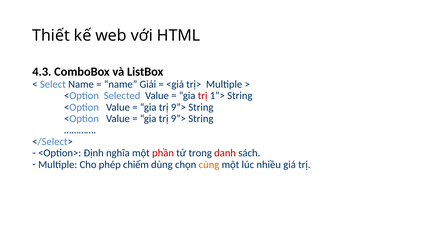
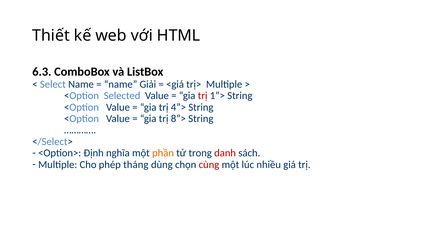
4.3: 4.3 -> 6.3
9”> at (178, 107): 9”> -> 4”>
9”> at (178, 118): 9”> -> 8”>
phần colour: red -> orange
chiếm: chiếm -> tháng
cùng colour: orange -> red
